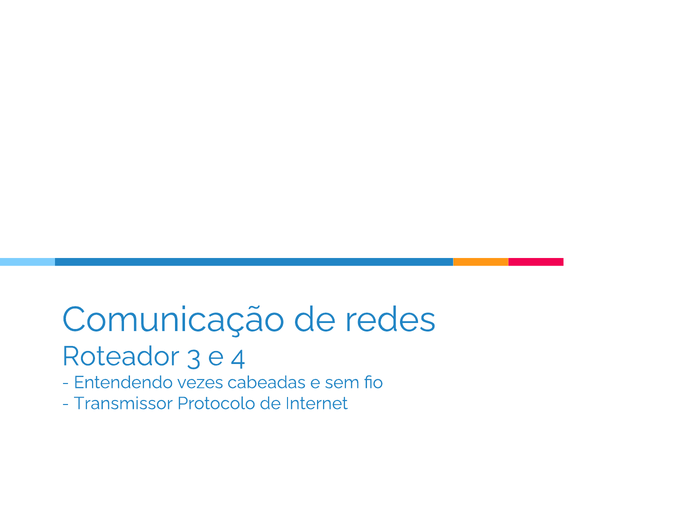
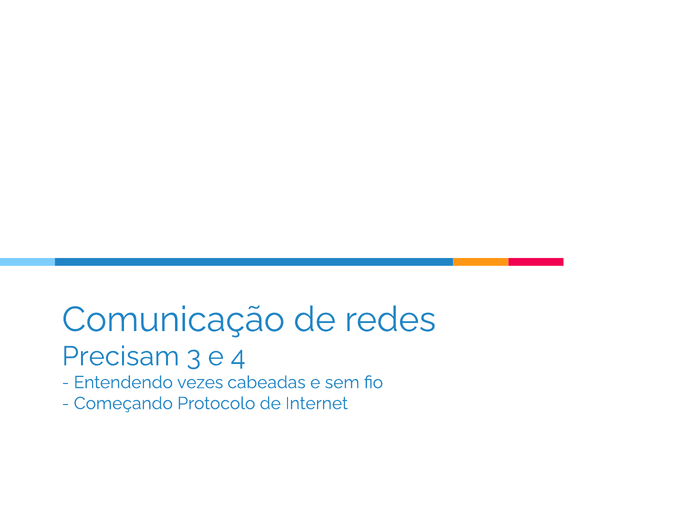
Roteador: Roteador -> Precisam
Transmissor: Transmissor -> Começando
